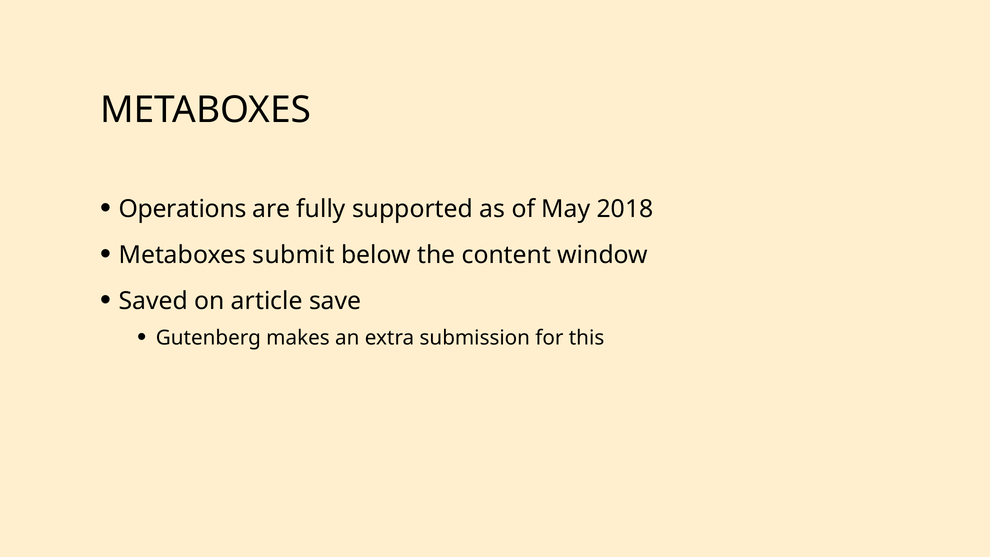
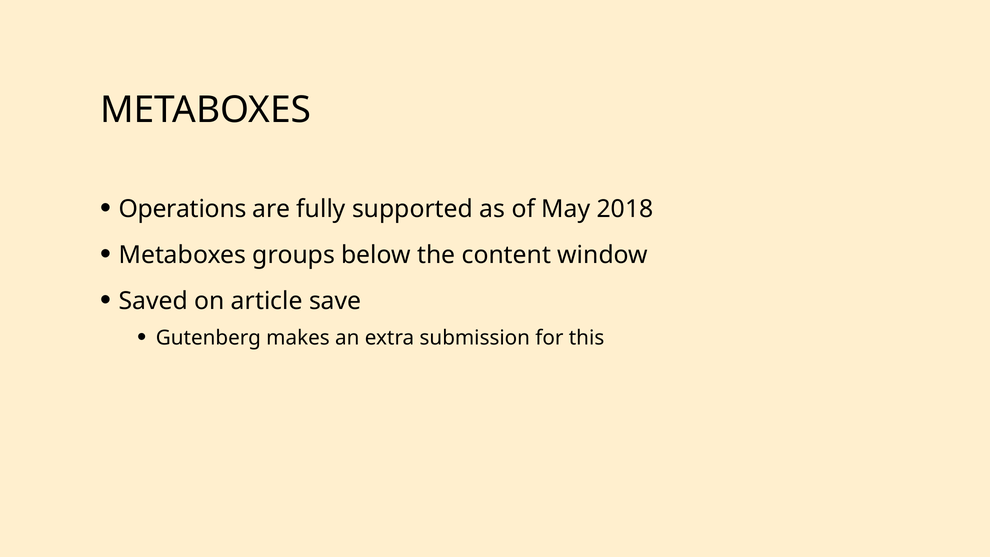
submit: submit -> groups
